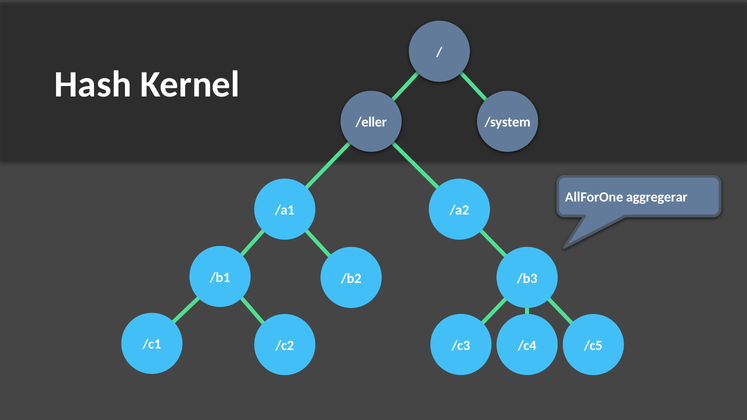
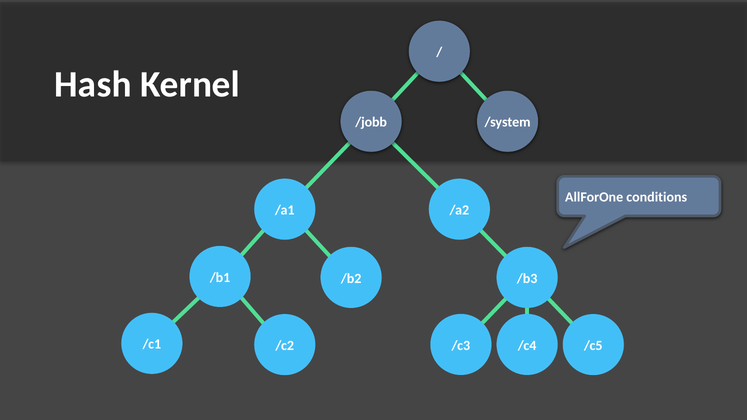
/eller: /eller -> /jobb
aggregerar: aggregerar -> conditions
